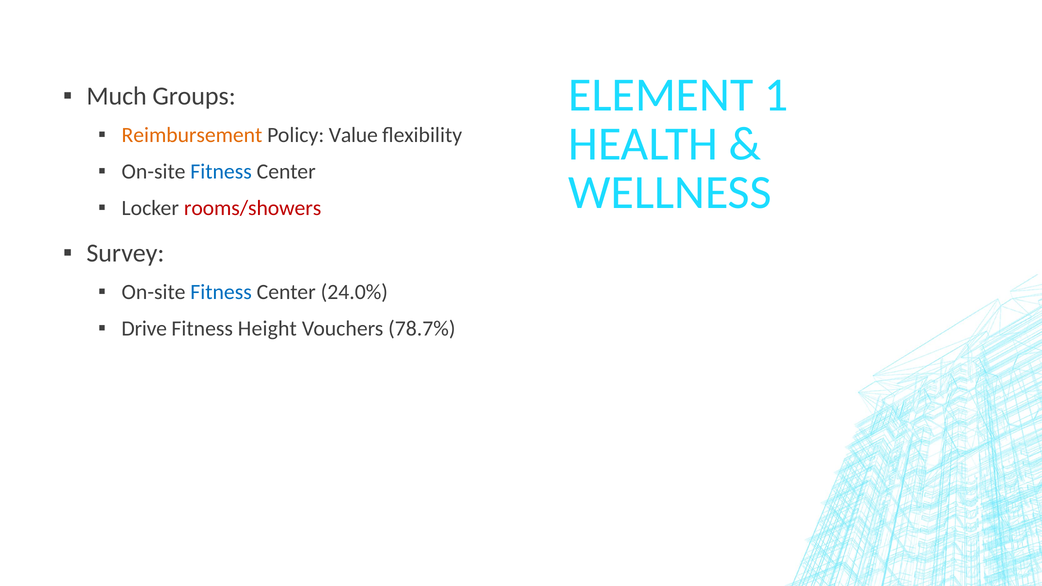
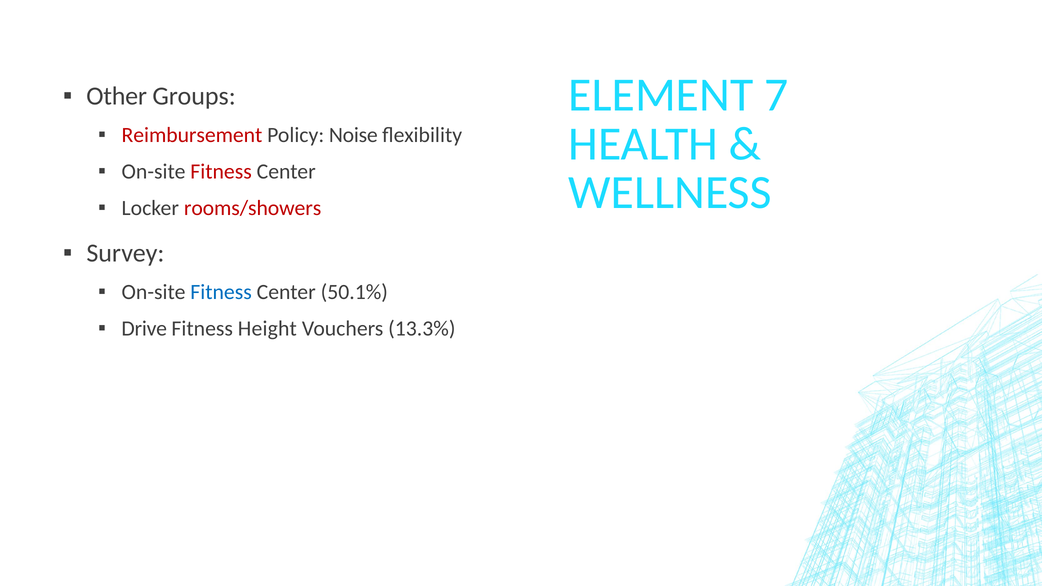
1: 1 -> 7
Much: Much -> Other
Reimbursement colour: orange -> red
Value: Value -> Noise
Fitness at (221, 171) colour: blue -> red
24.0%: 24.0% -> 50.1%
78.7%: 78.7% -> 13.3%
